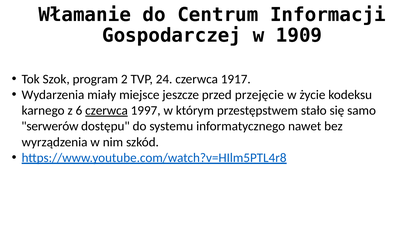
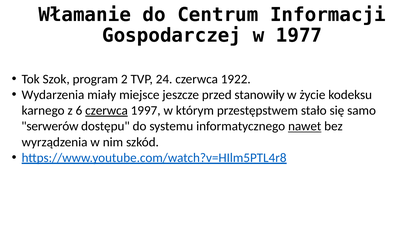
1909: 1909 -> 1977
1917: 1917 -> 1922
przejęcie: przejęcie -> stanowiły
nawet underline: none -> present
